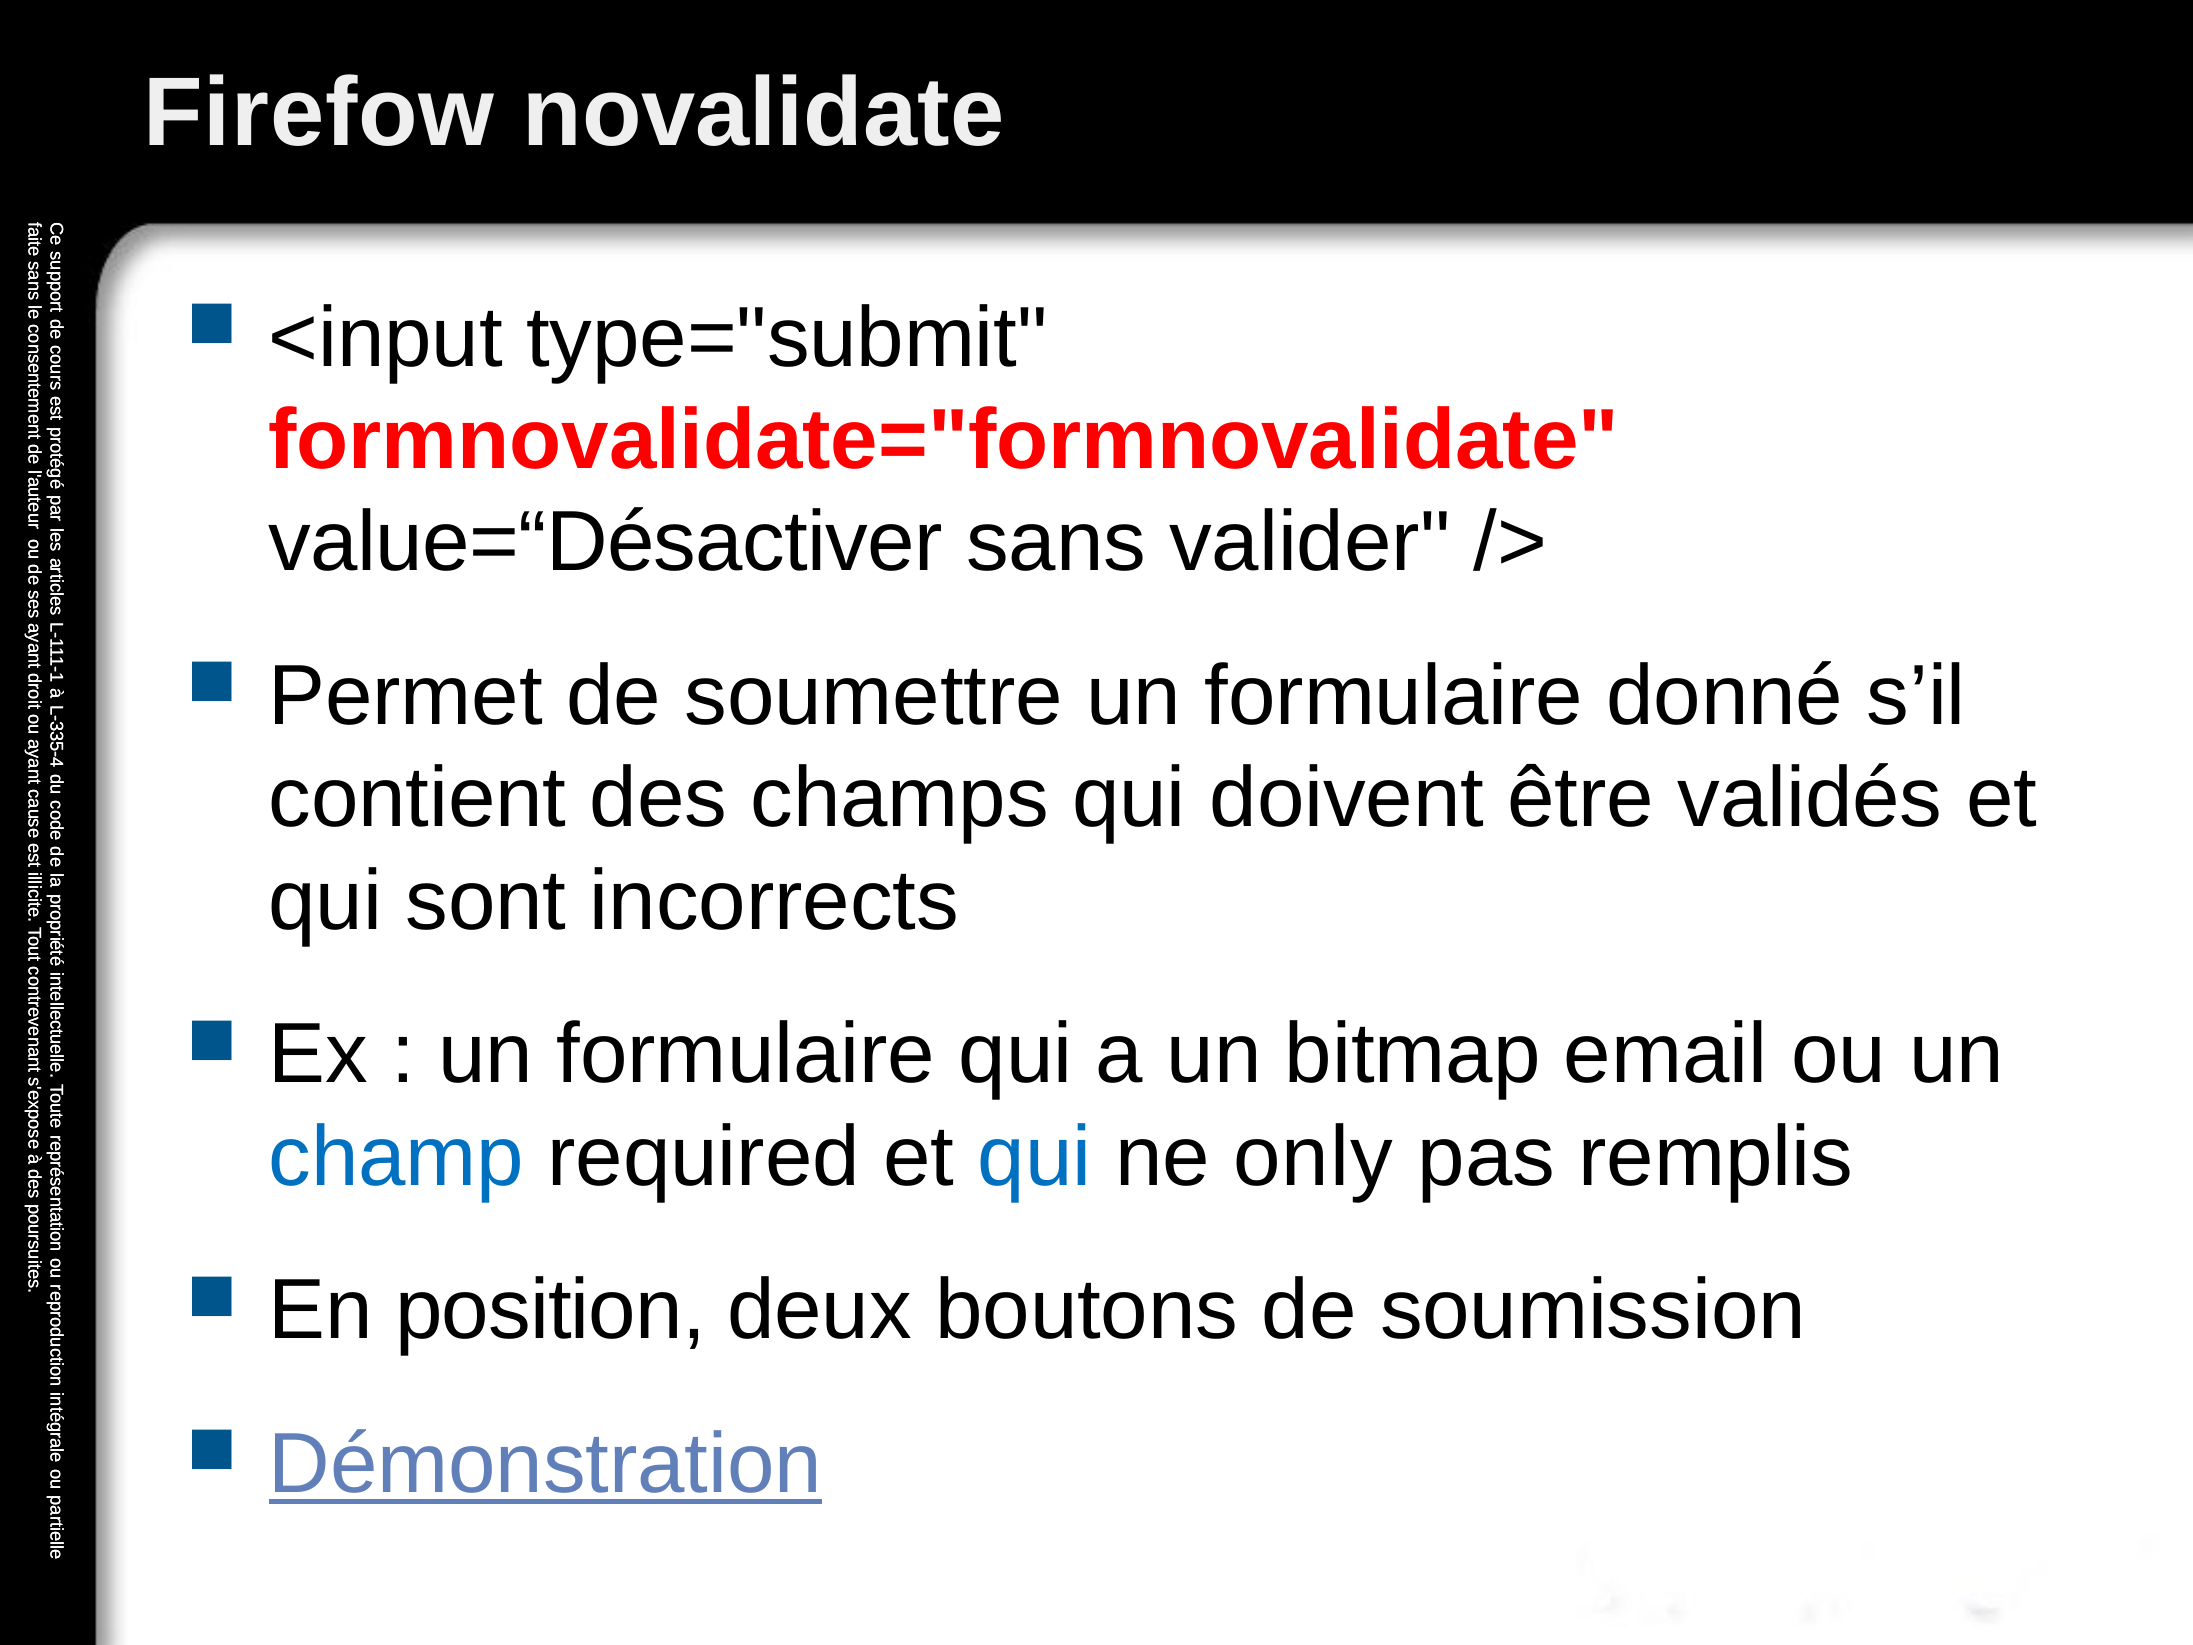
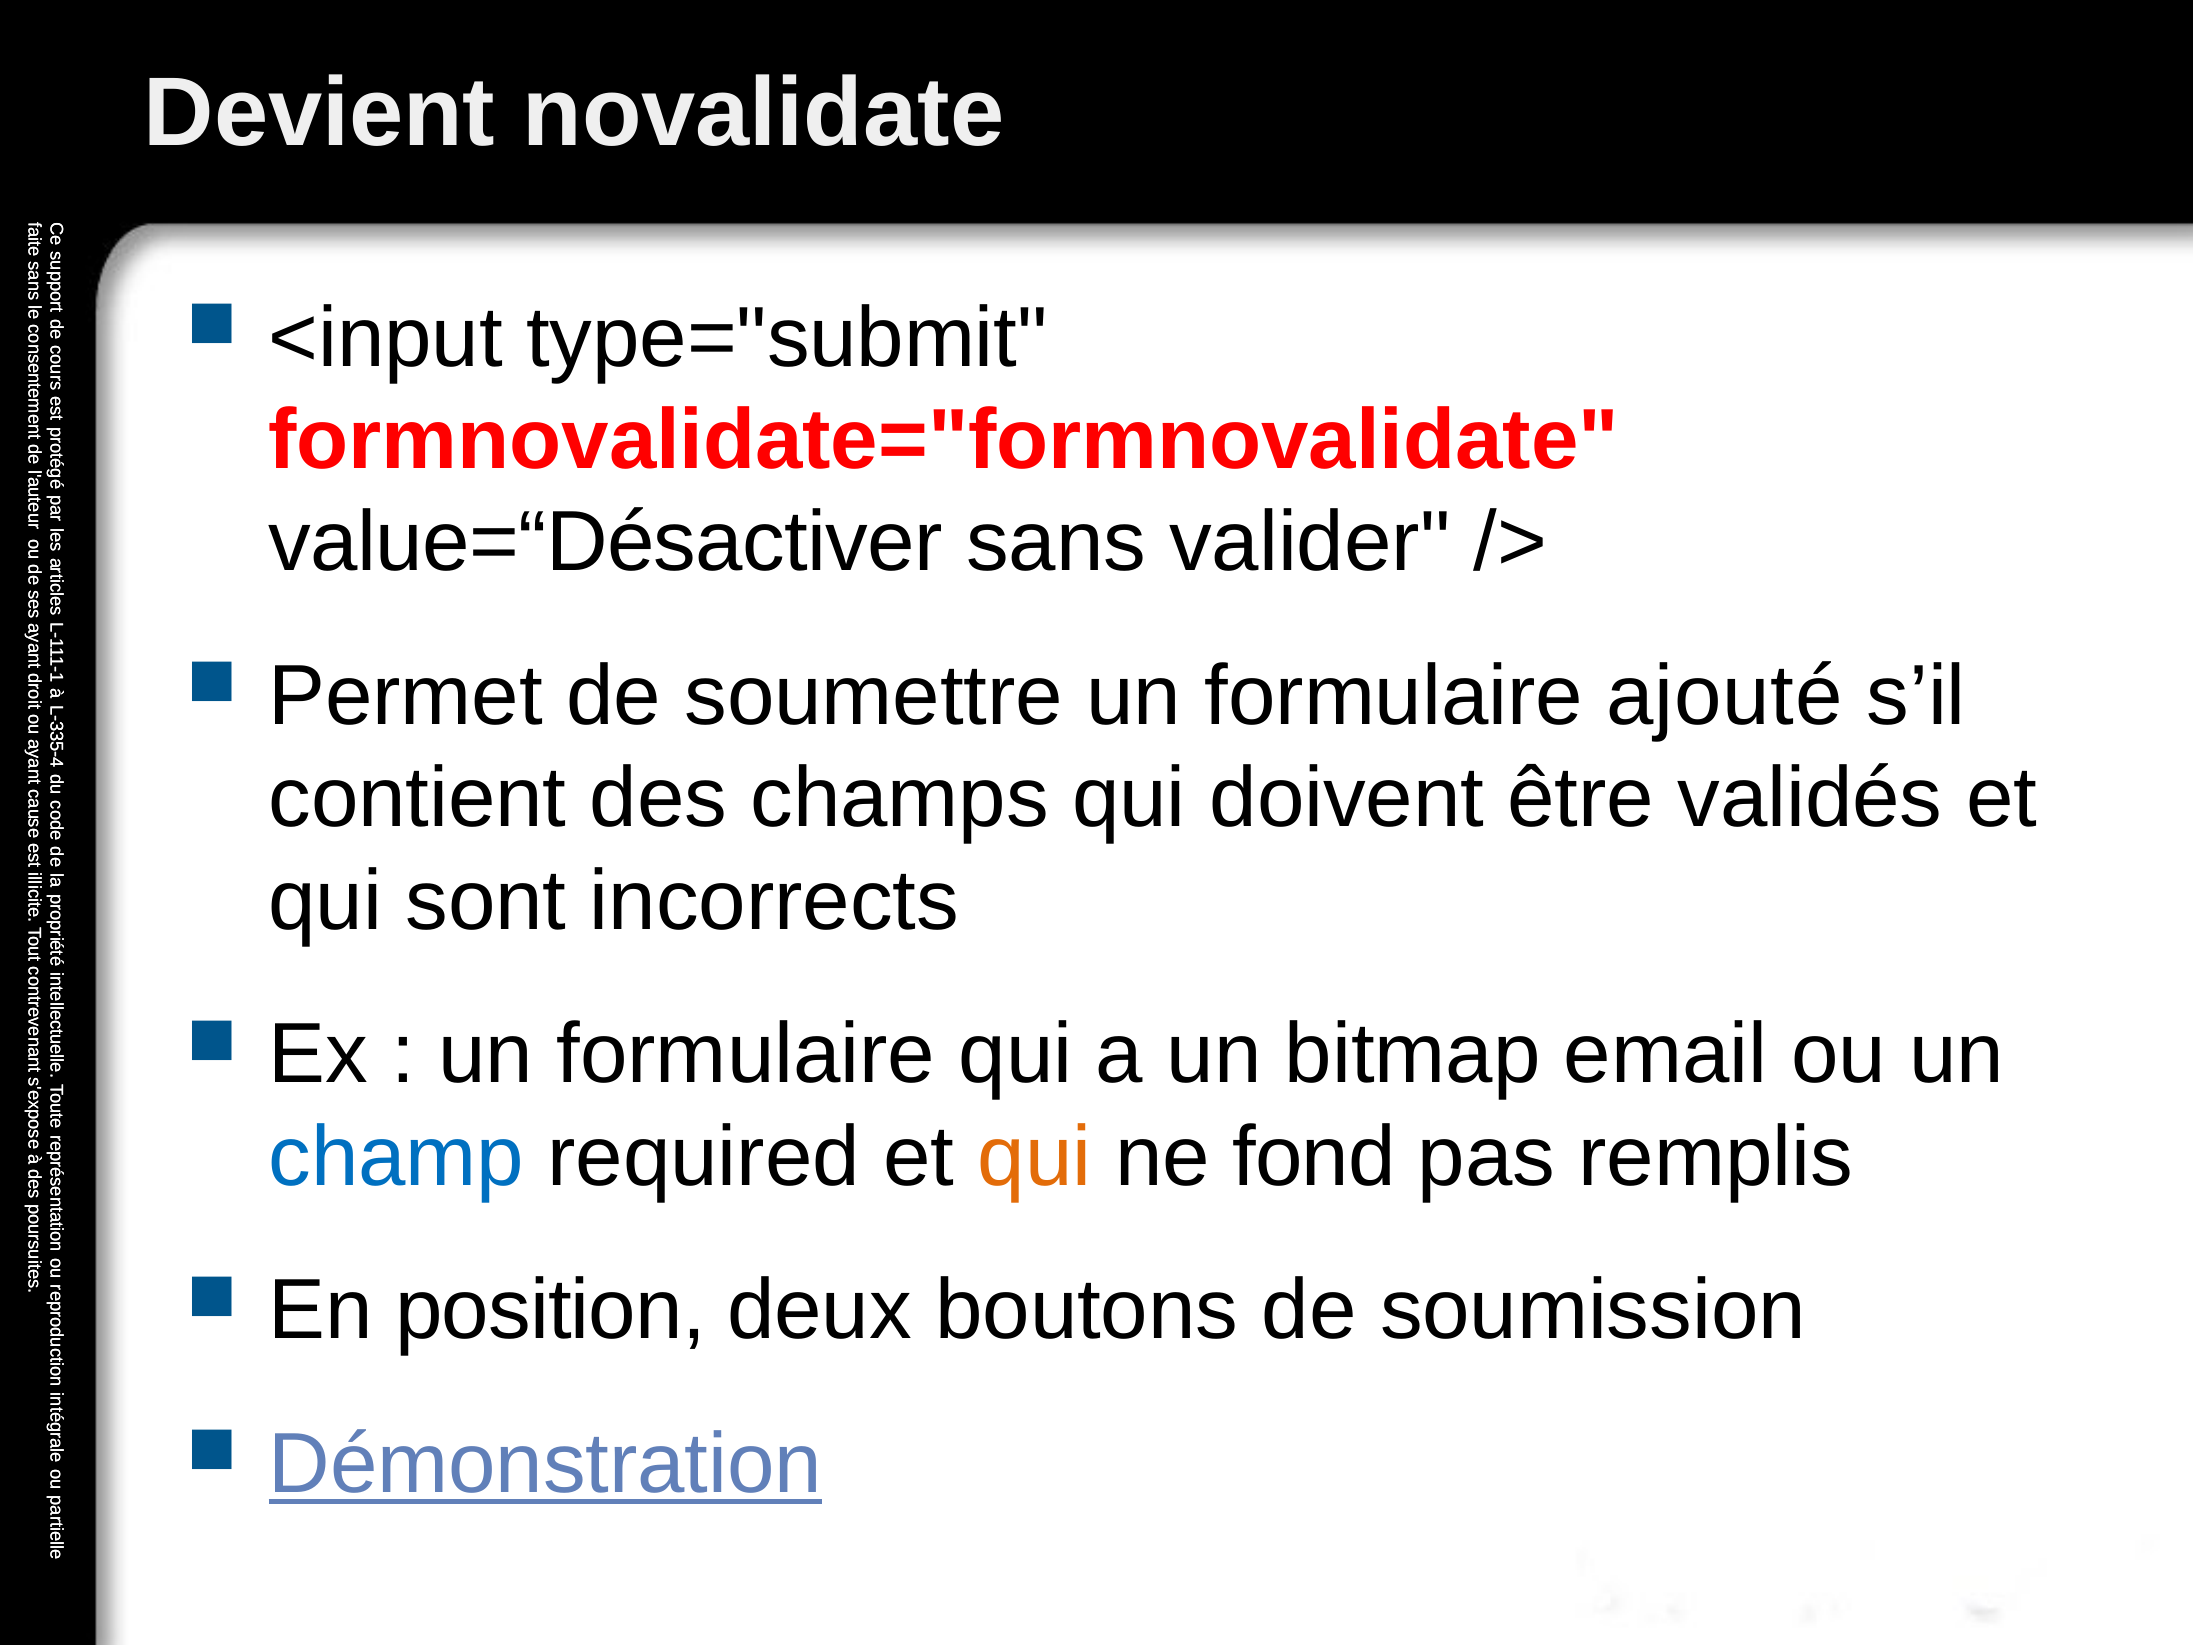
Firefow: Firefow -> Devient
donné: donné -> ajouté
qui at (1035, 1157) colour: blue -> orange
only: only -> fond
